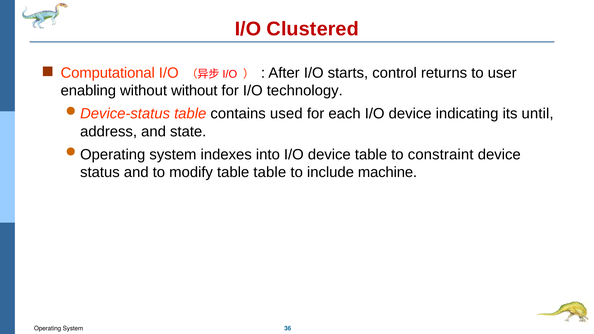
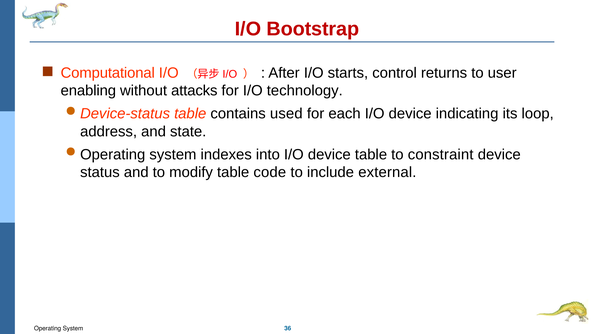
Clustered: Clustered -> Bootstrap
without without: without -> attacks
until: until -> loop
table table: table -> code
machine: machine -> external
